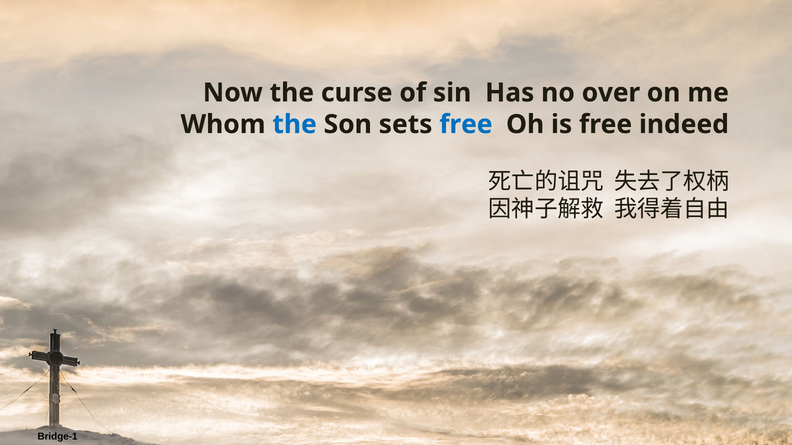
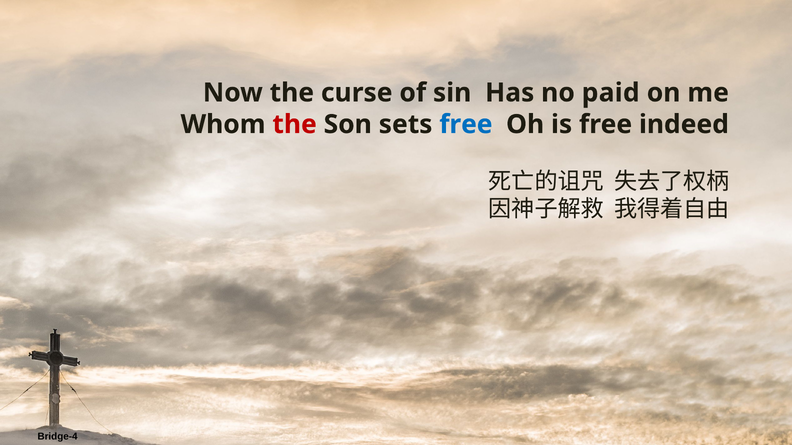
over: over -> paid
the at (295, 125) colour: blue -> red
Bridge-1: Bridge-1 -> Bridge-4
